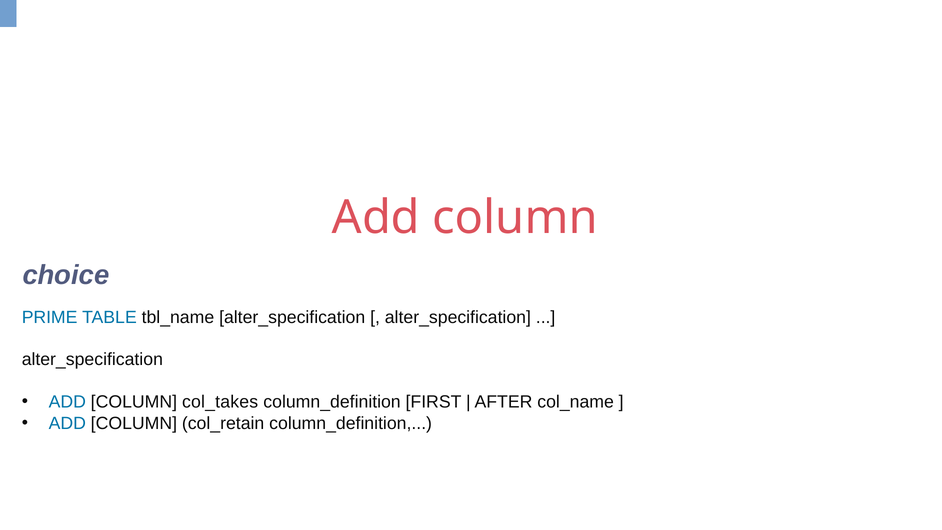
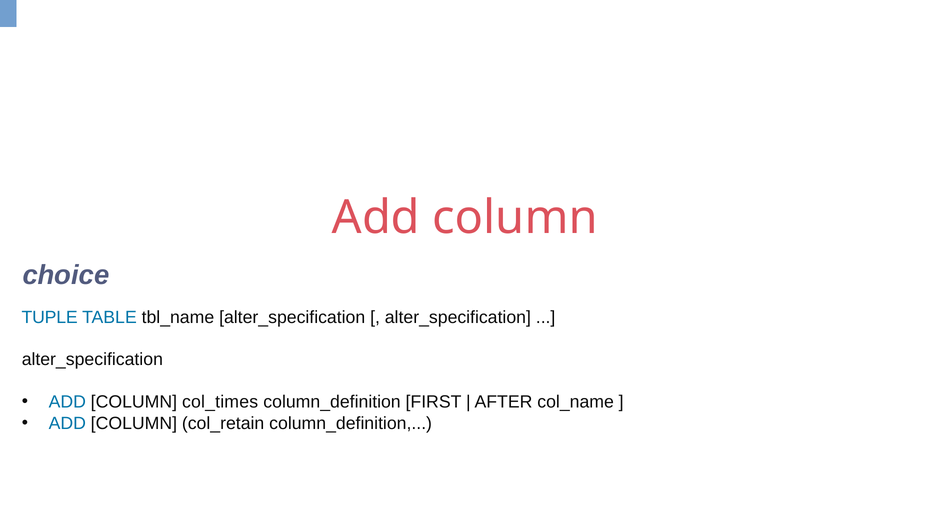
PRIME: PRIME -> TUPLE
col_takes: col_takes -> col_times
